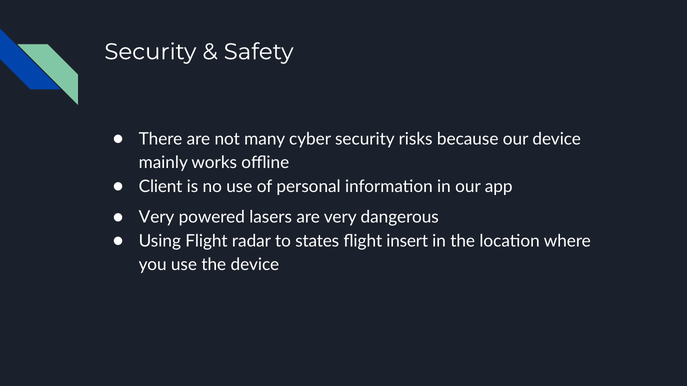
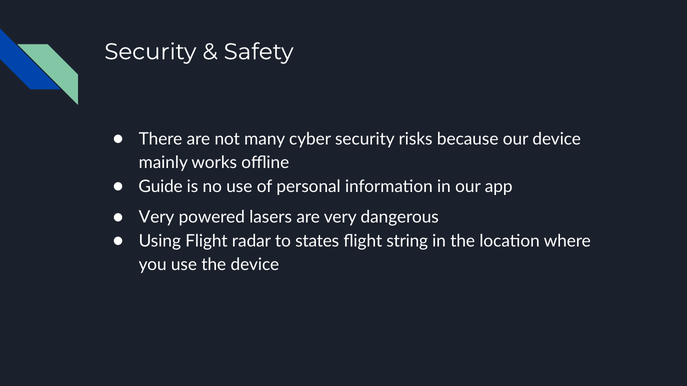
Client: Client -> Guide
insert: insert -> string
